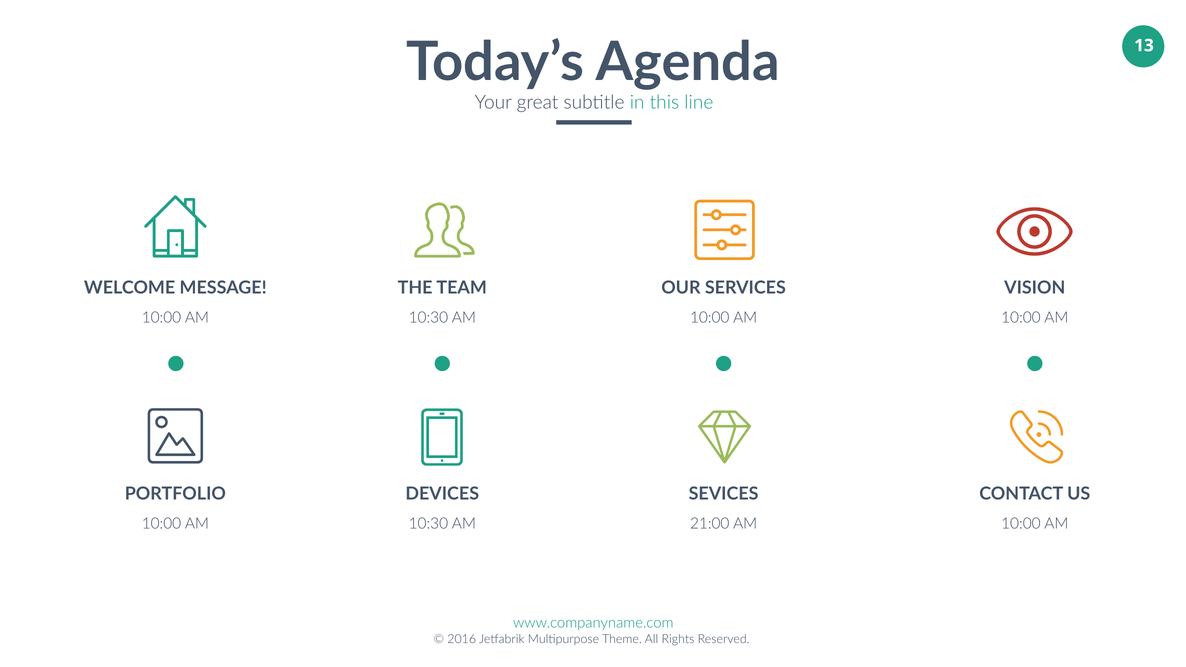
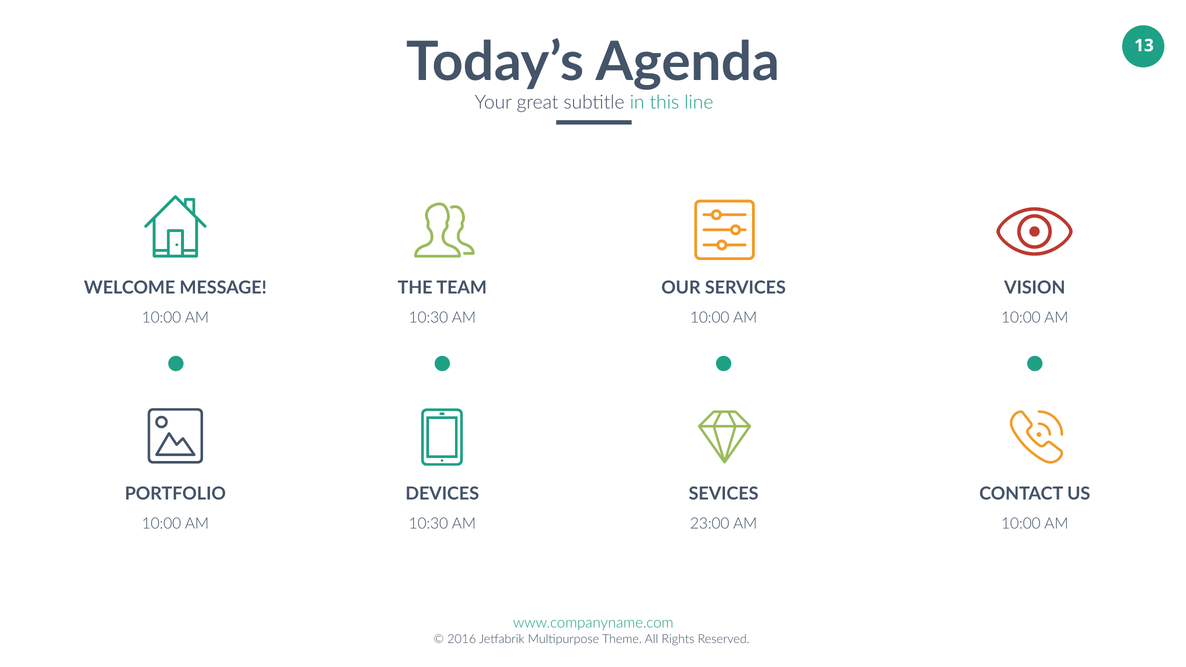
21:00: 21:00 -> 23:00
